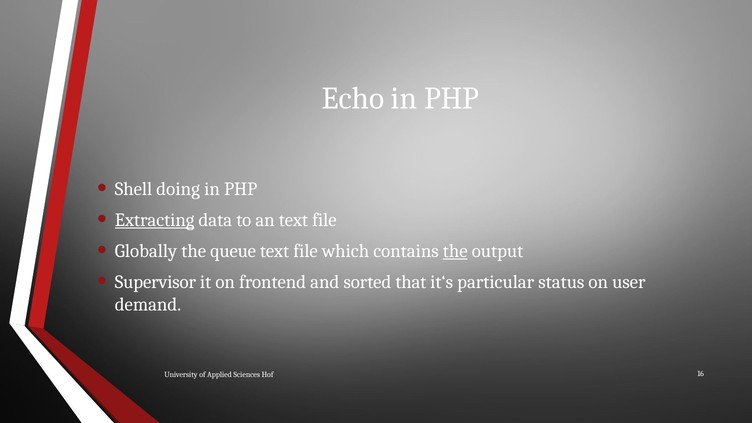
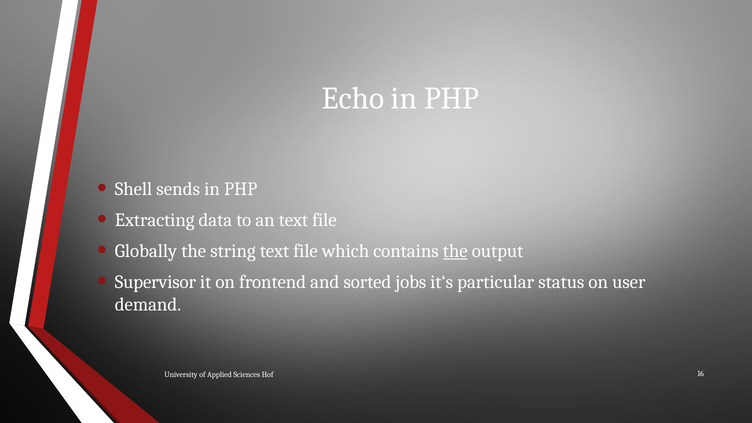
doing: doing -> sends
Extracting underline: present -> none
queue: queue -> string
that: that -> jobs
